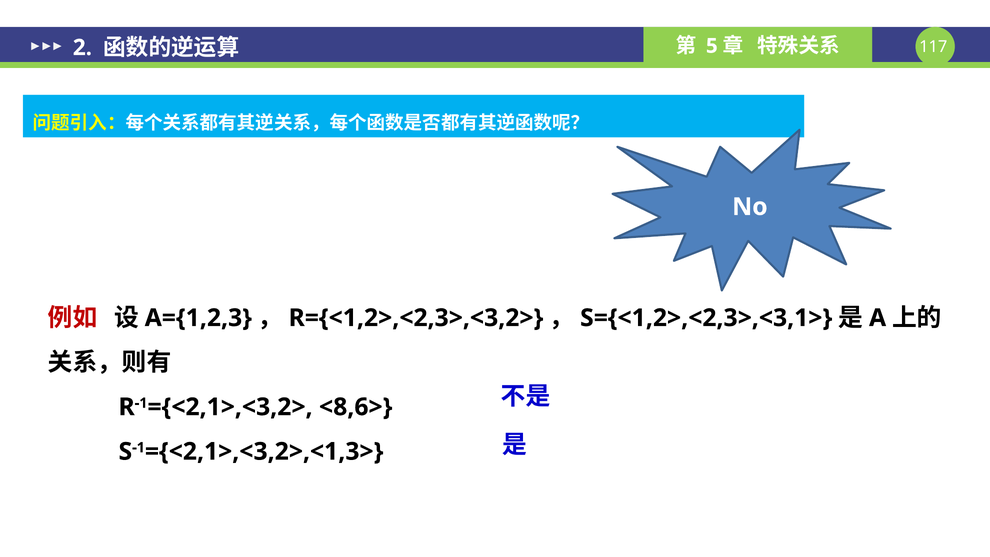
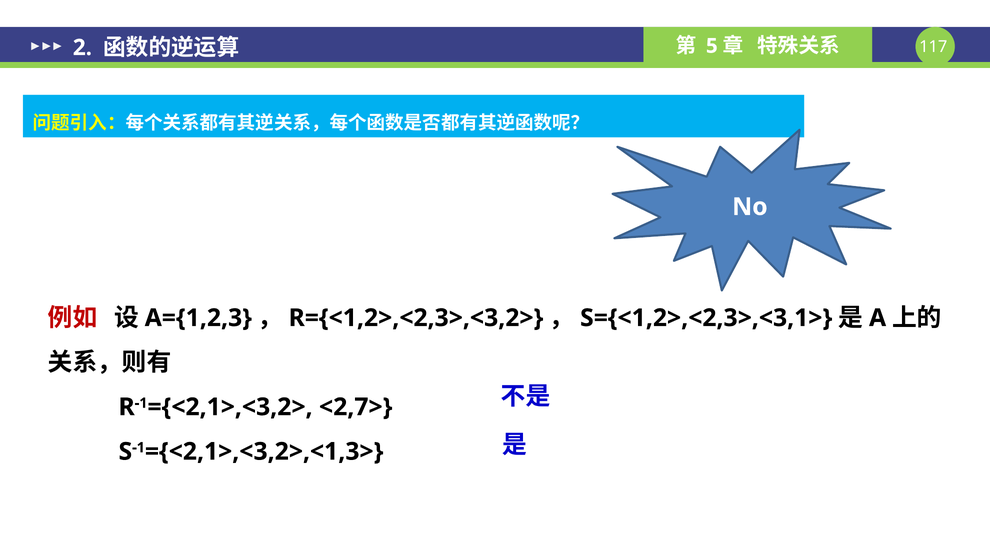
<8,6>: <8,6> -> <2,7>
